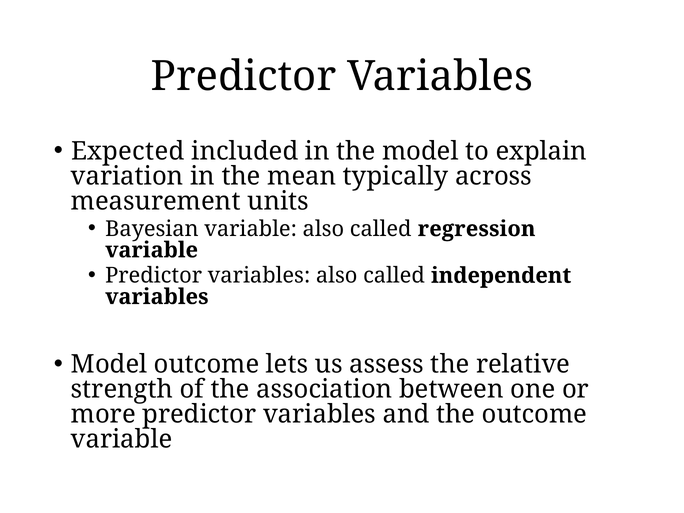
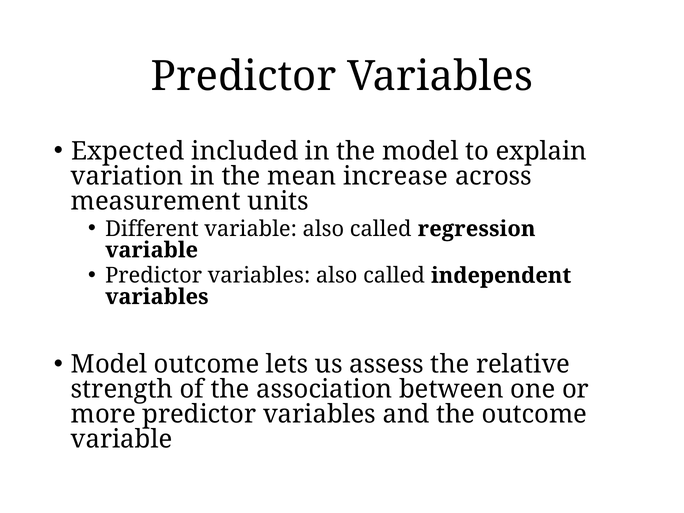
typically: typically -> increase
Bayesian: Bayesian -> Different
